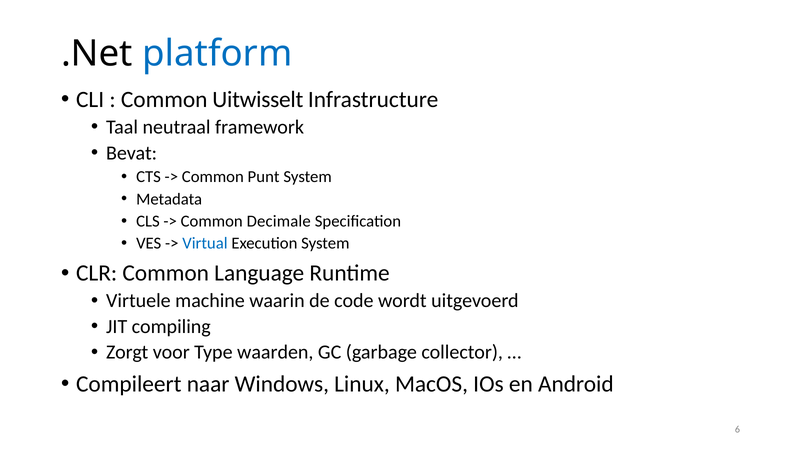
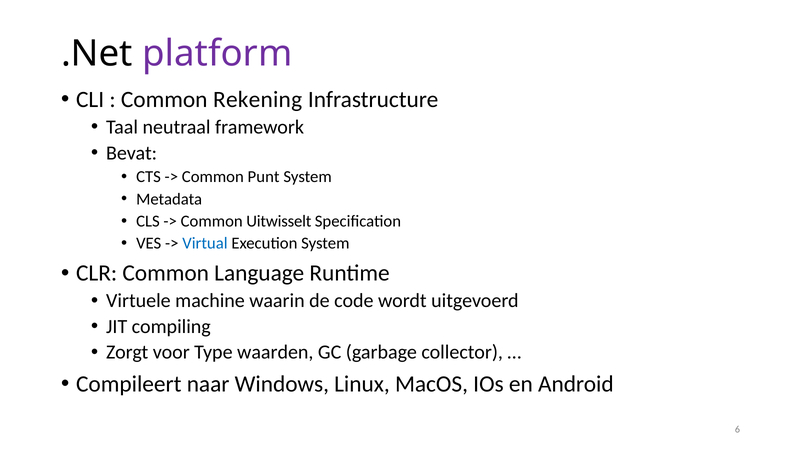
platform colour: blue -> purple
Uitwisselt: Uitwisselt -> Rekening
Decimale: Decimale -> Uitwisselt
